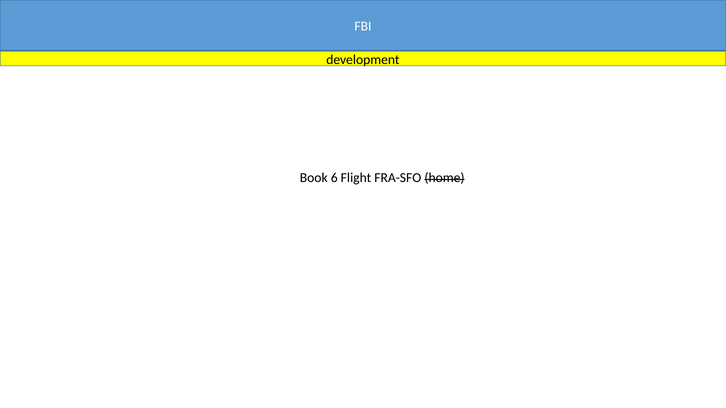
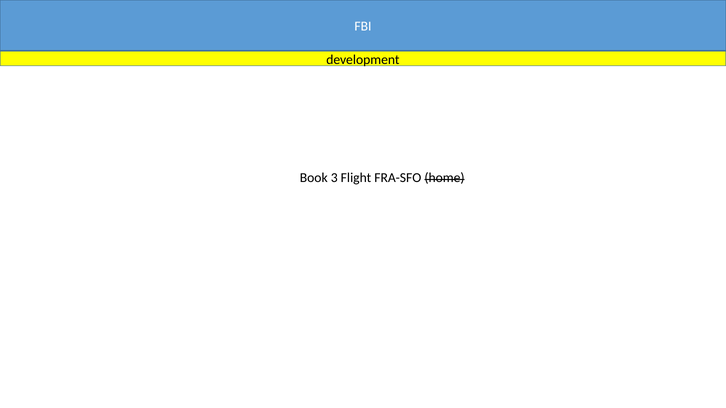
6: 6 -> 3
